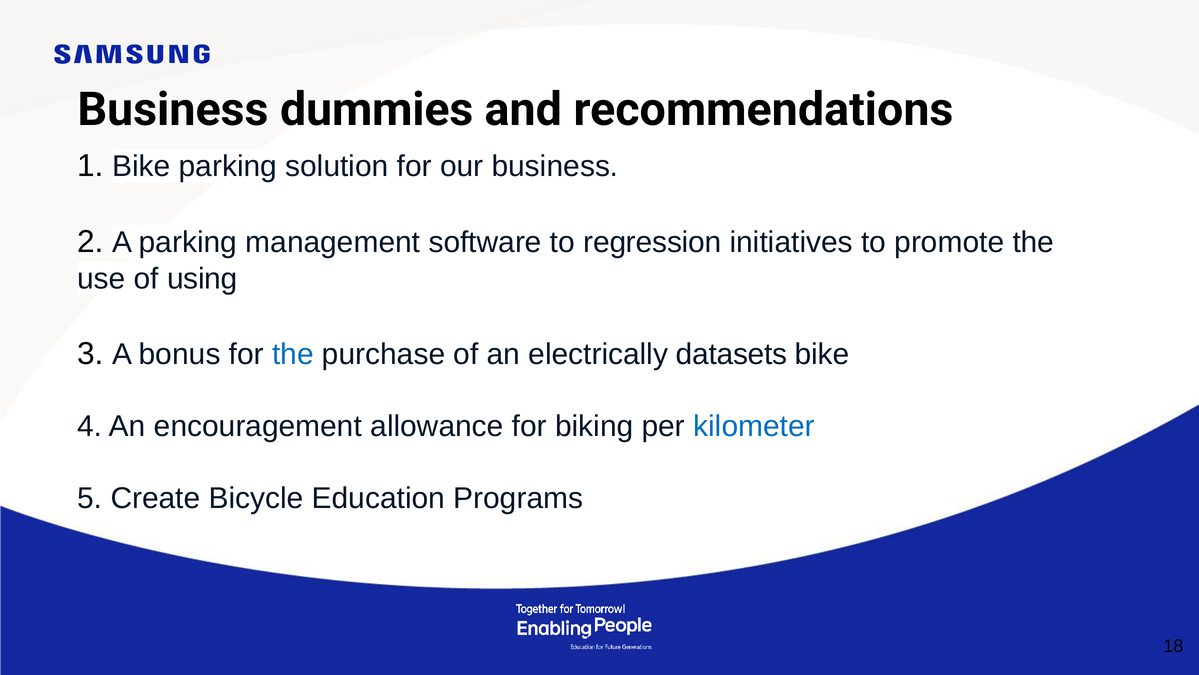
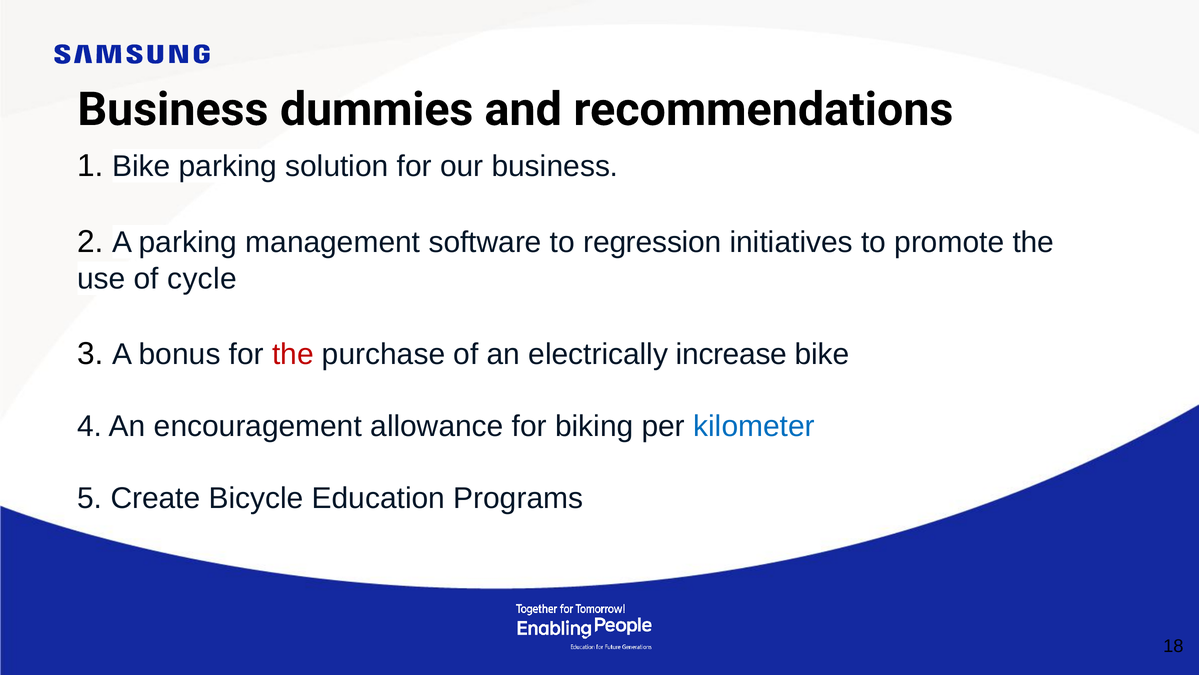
using: using -> cycle
the at (293, 354) colour: blue -> red
datasets: datasets -> increase
